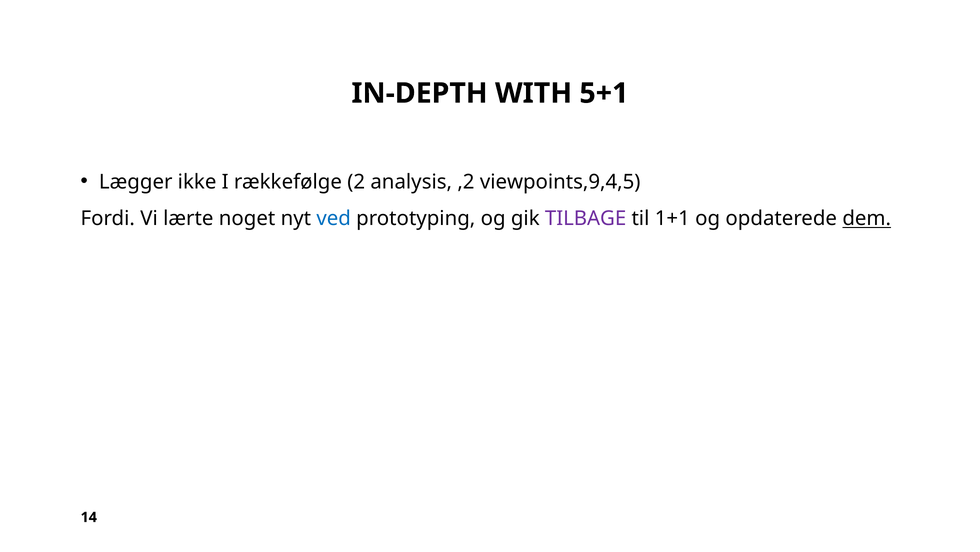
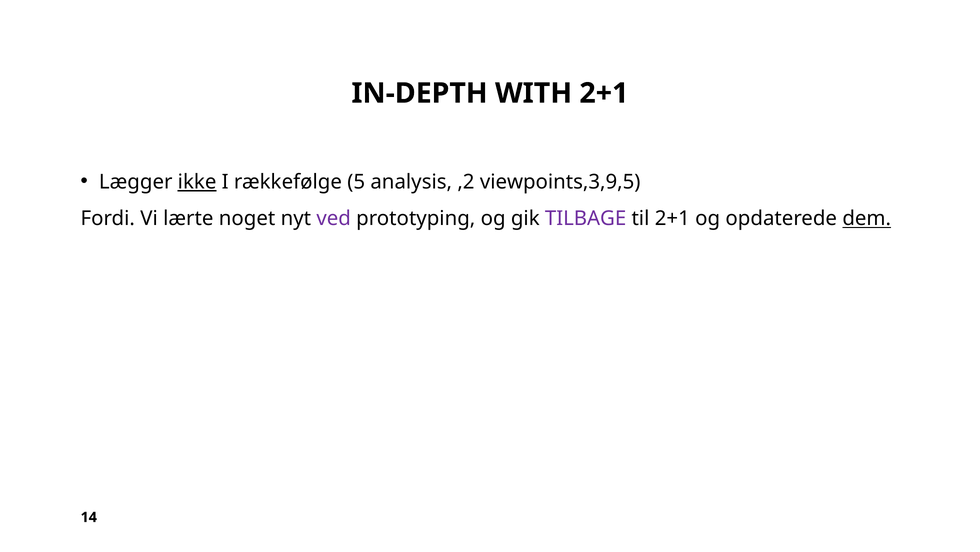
WITH 5+1: 5+1 -> 2+1
ikke underline: none -> present
2: 2 -> 5
viewpoints,9,4,5: viewpoints,9,4,5 -> viewpoints,3,9,5
ved colour: blue -> purple
til 1+1: 1+1 -> 2+1
